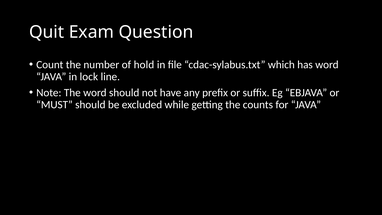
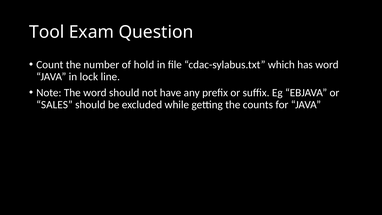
Quit: Quit -> Tool
MUST: MUST -> SALES
